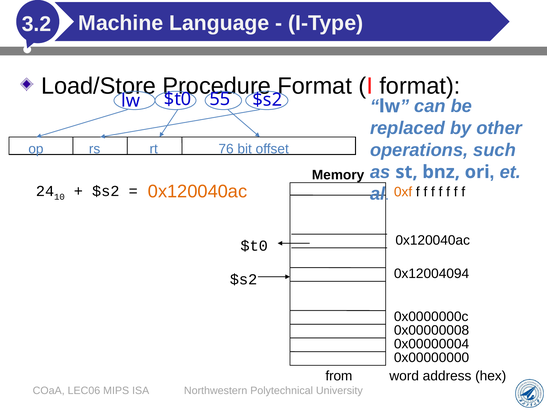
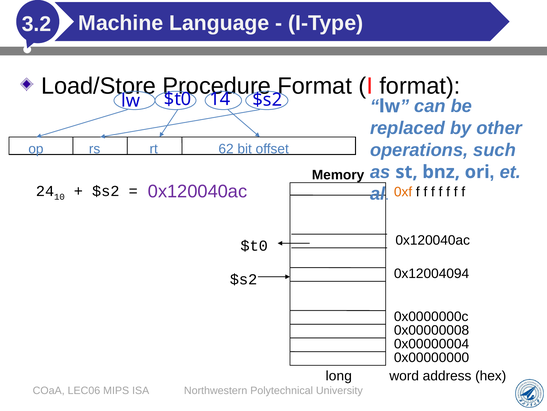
55: 55 -> 14
76: 76 -> 62
0x120040ac at (198, 191) colour: orange -> purple
from: from -> long
